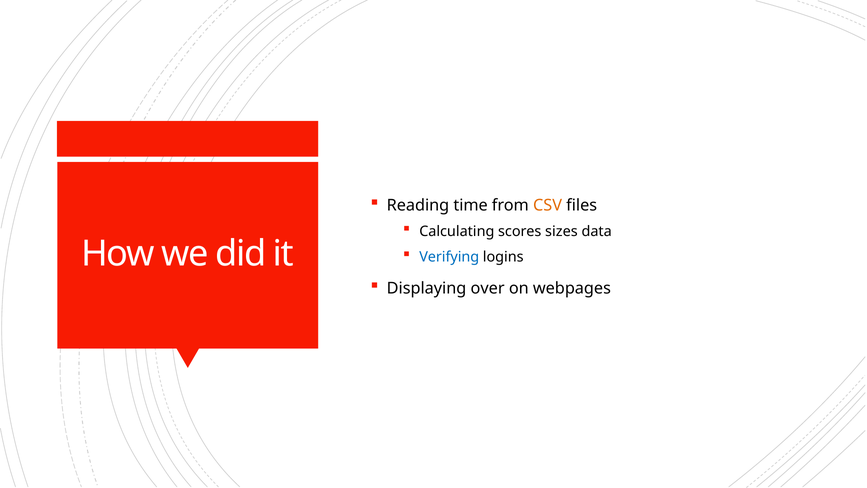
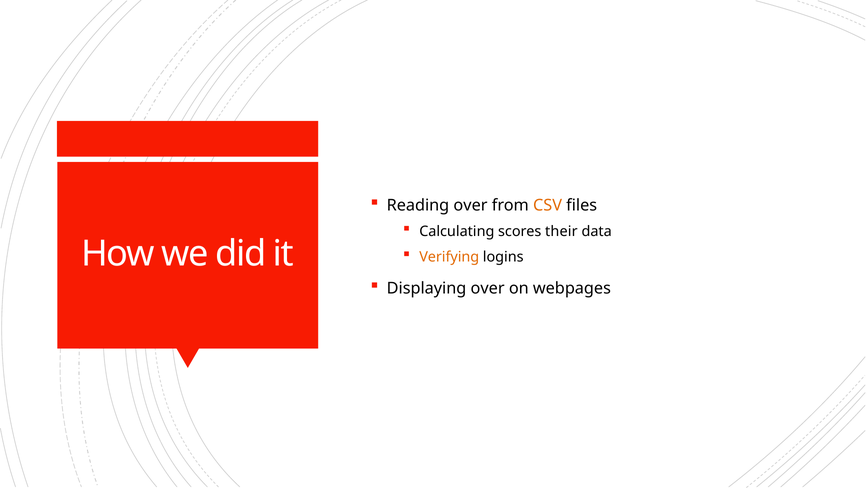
Reading time: time -> over
sizes: sizes -> their
Verifying colour: blue -> orange
